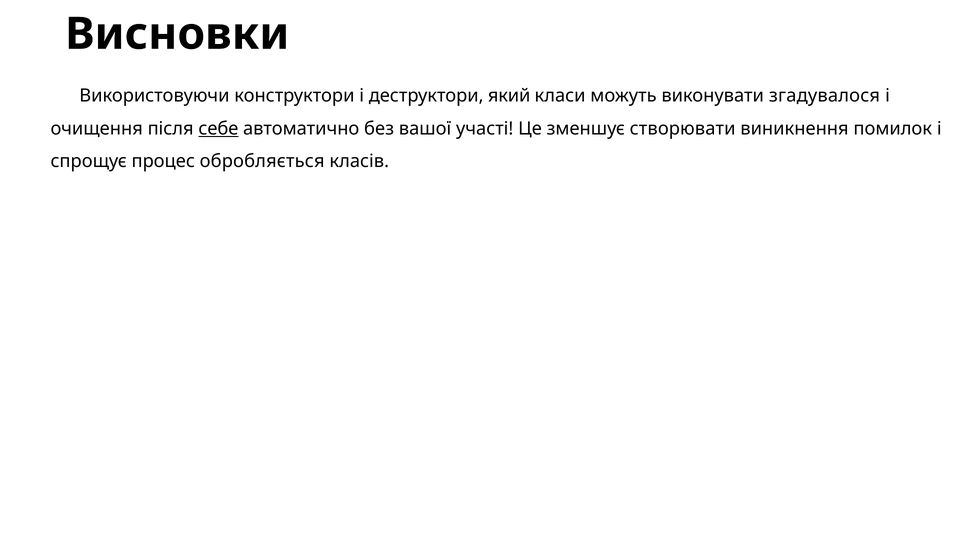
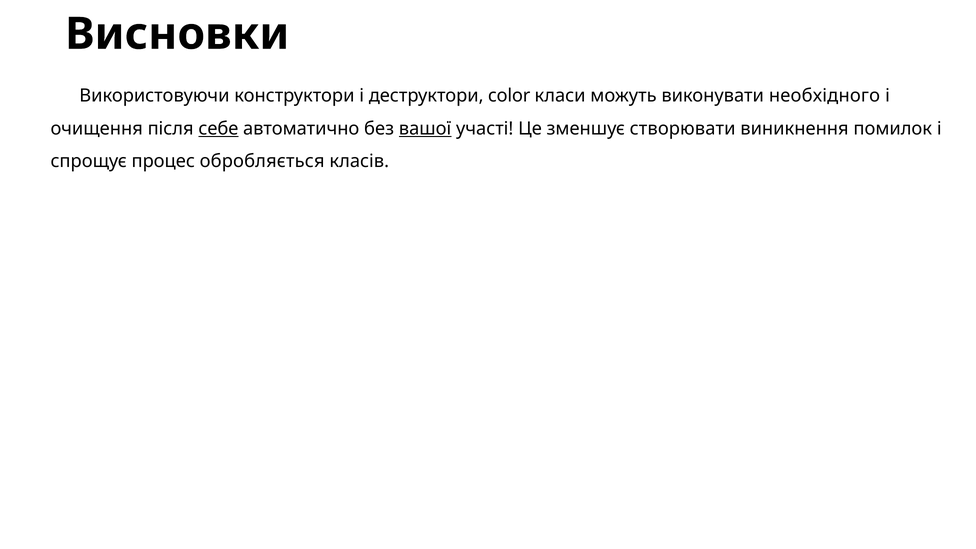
який: який -> color
згадувалося: згадувалося -> необхідного
вашої underline: none -> present
